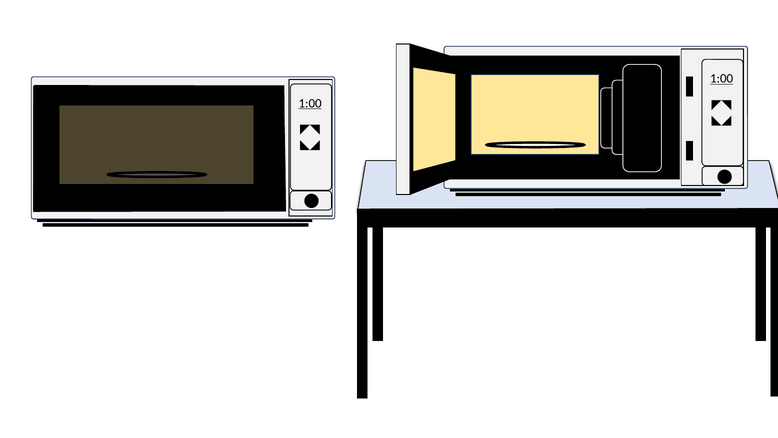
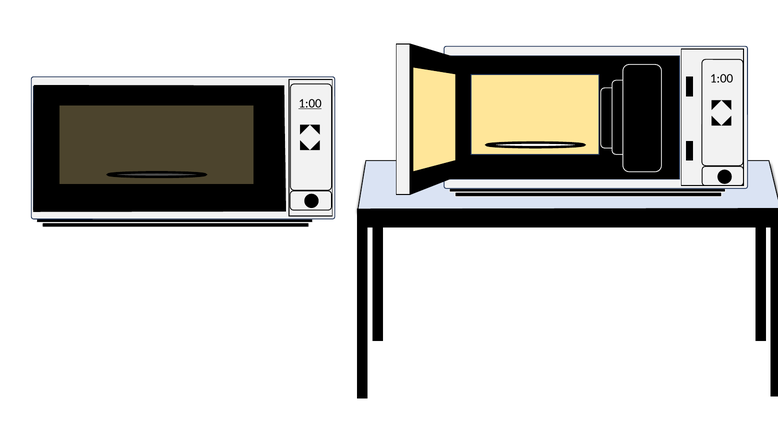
1:00 at (722, 79) underline: present -> none
